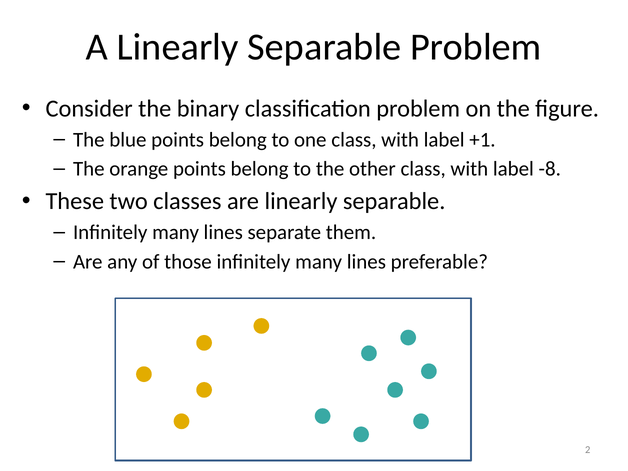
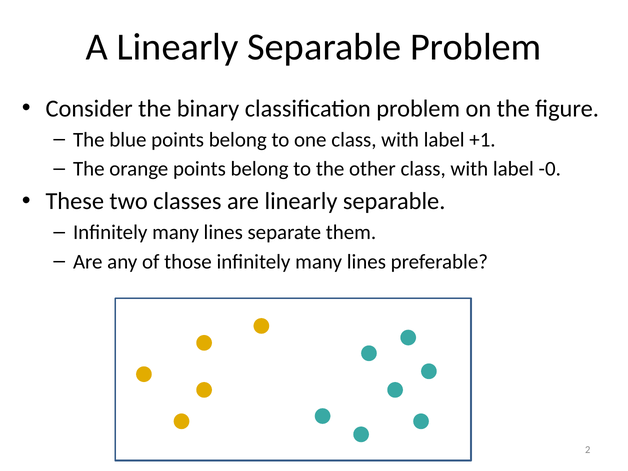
-8: -8 -> -0
